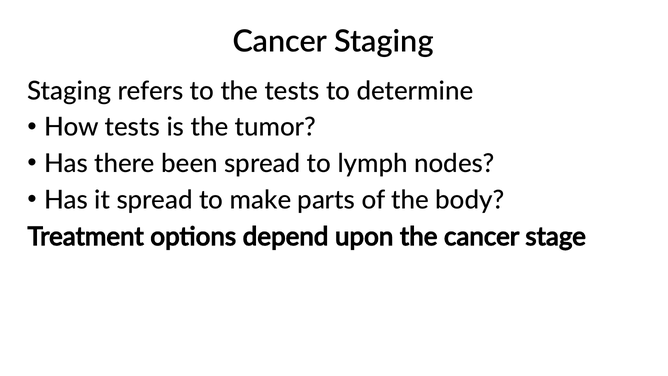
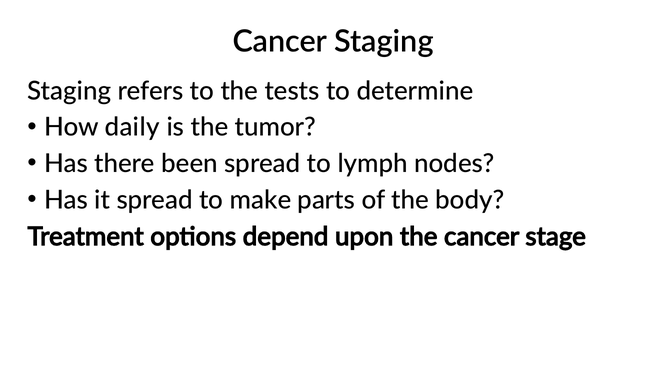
How tests: tests -> daily
